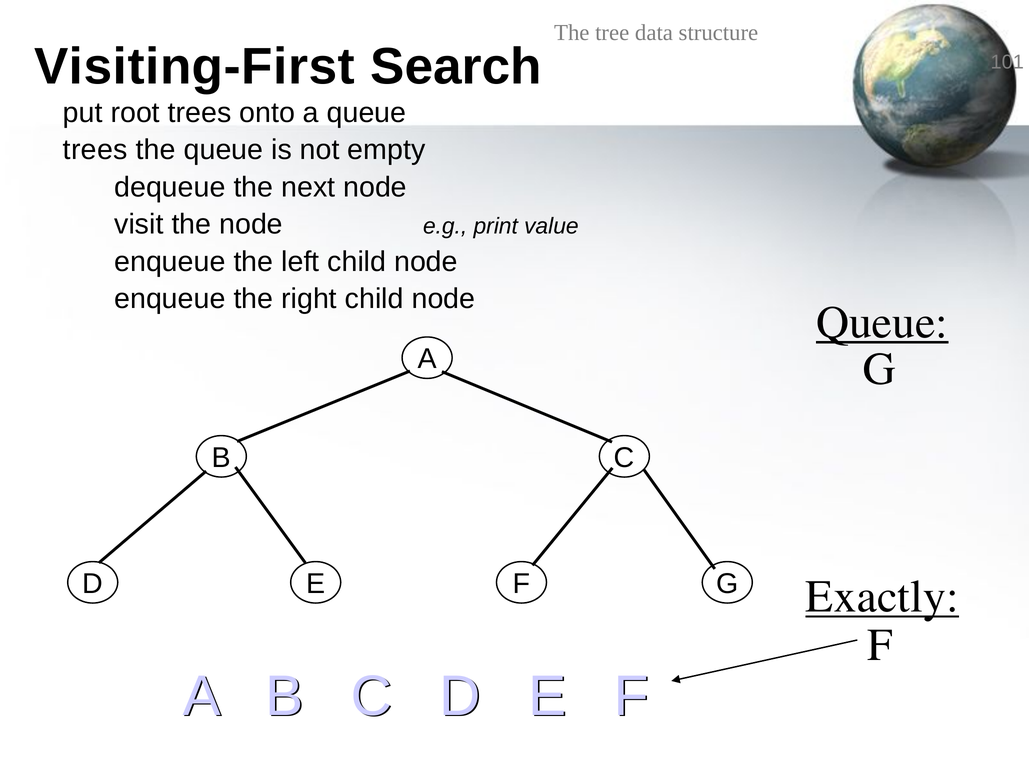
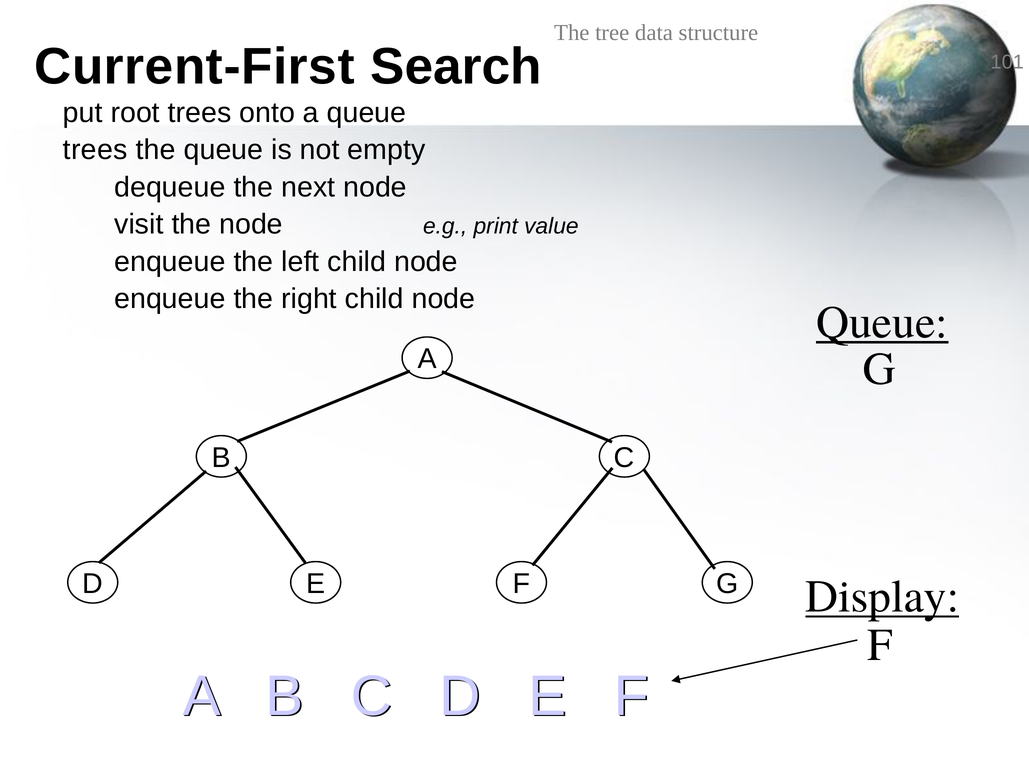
Visiting-First: Visiting-First -> Current-First
Exactly: Exactly -> Display
